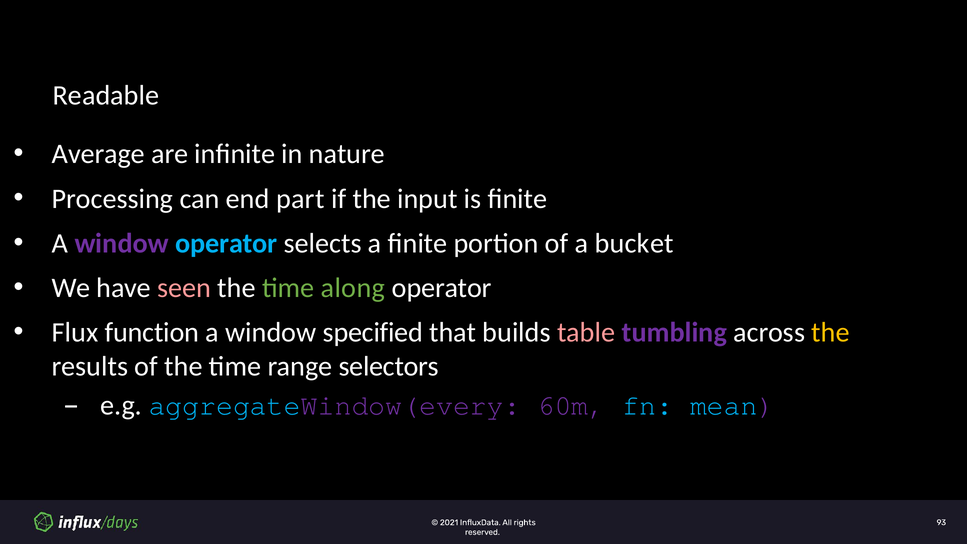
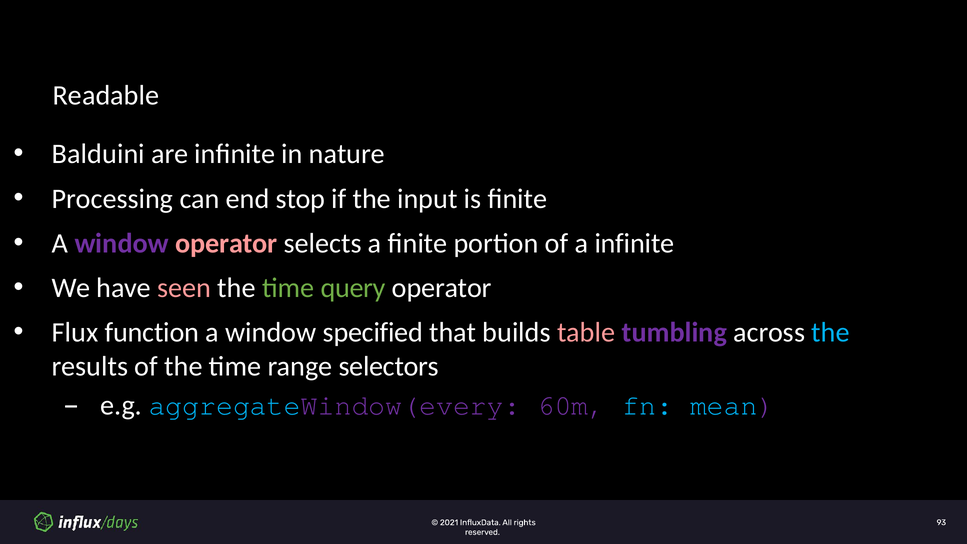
Average: Average -> Balduini
part: part -> stop
operator at (226, 243) colour: light blue -> pink
a bucket: bucket -> infinite
along: along -> query
the at (831, 332) colour: yellow -> light blue
